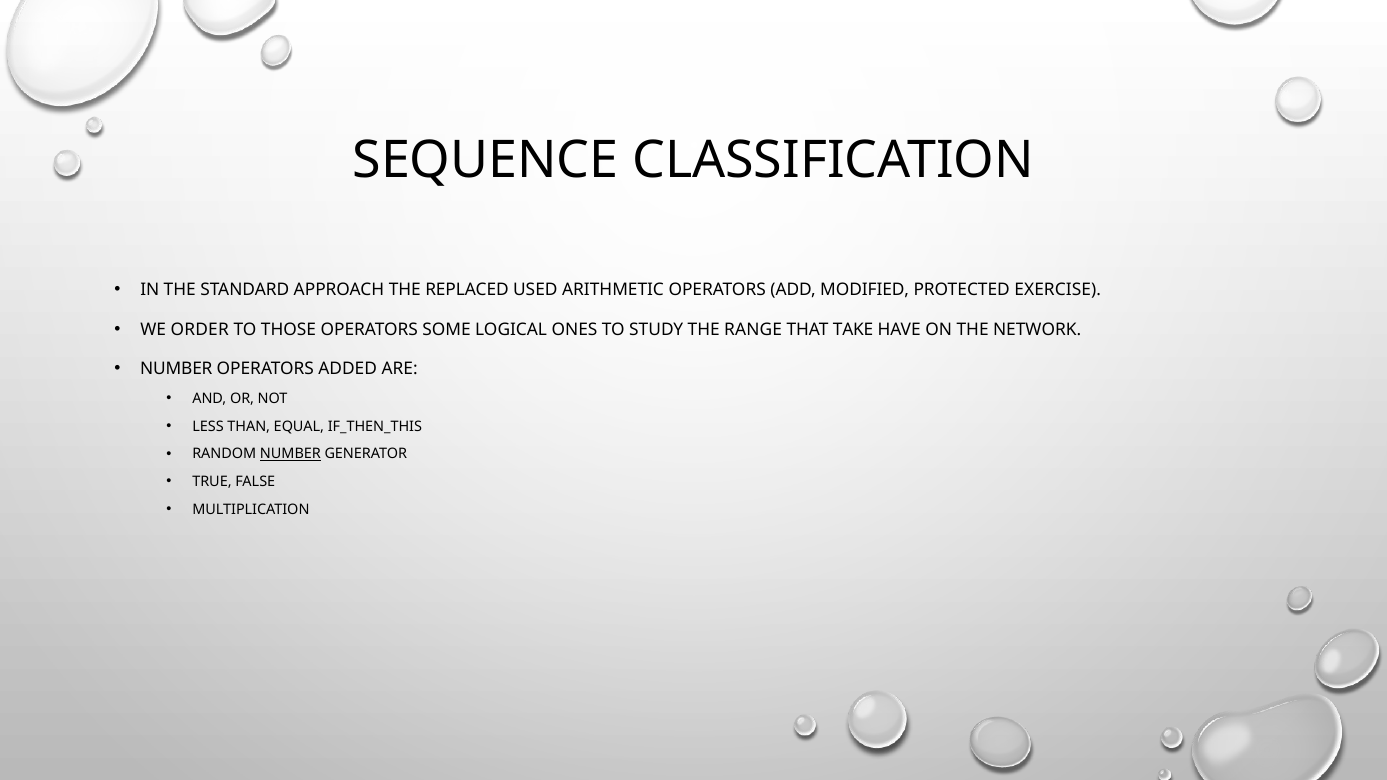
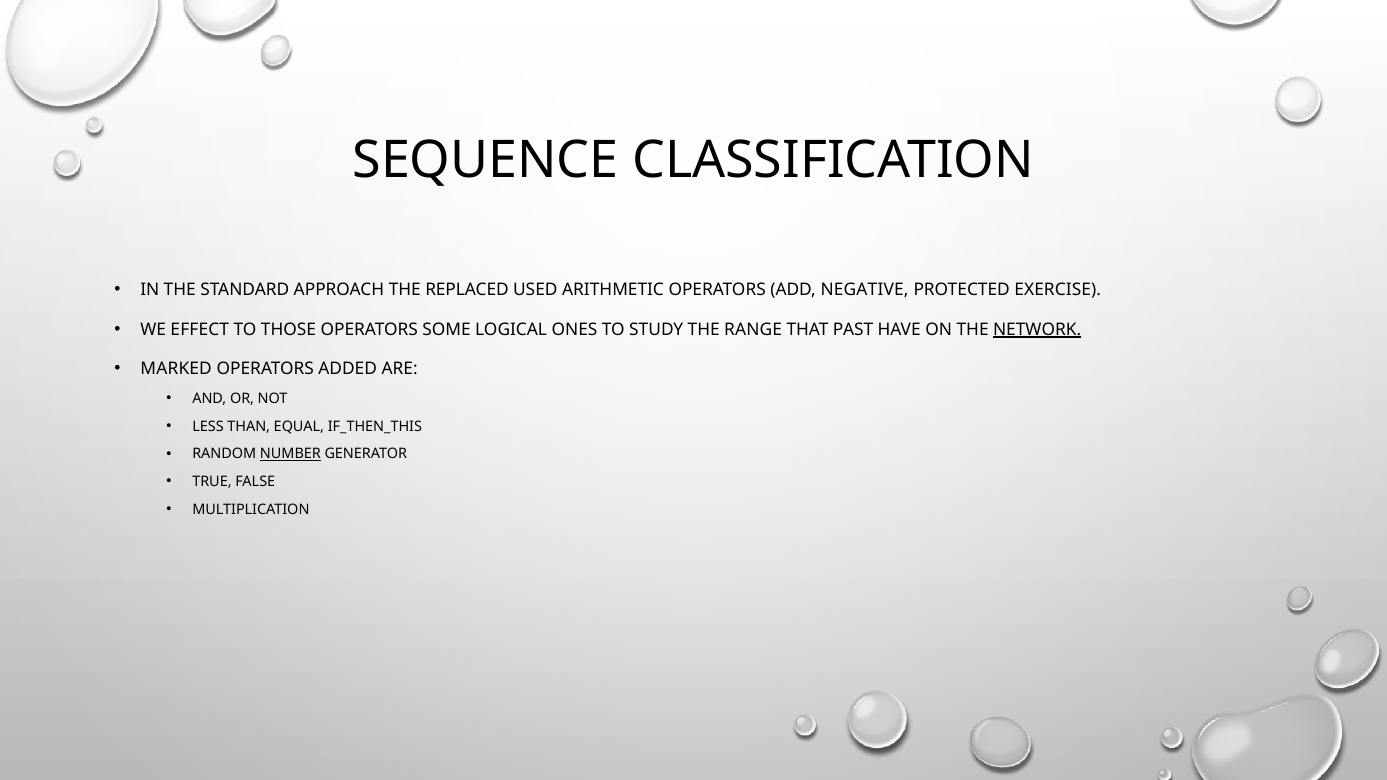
MODIFIED: MODIFIED -> NEGATIVE
ORDER: ORDER -> EFFECT
TAKE: TAKE -> PAST
NETWORK underline: none -> present
NUMBER at (176, 369): NUMBER -> MARKED
